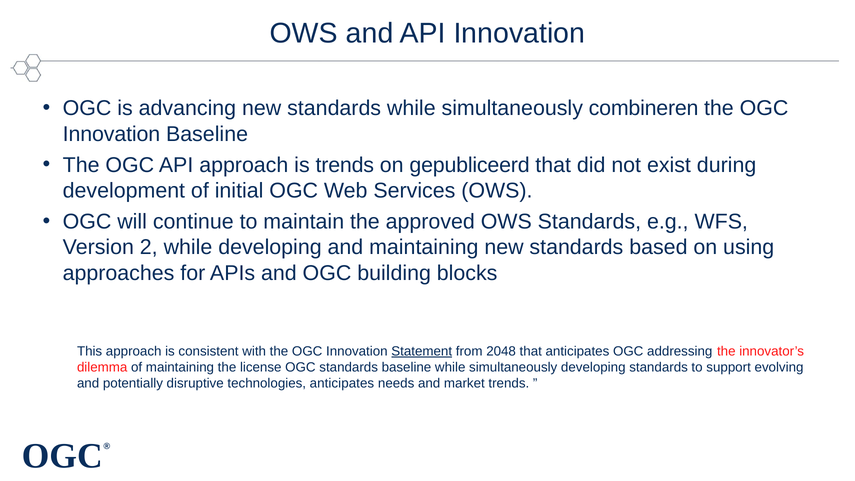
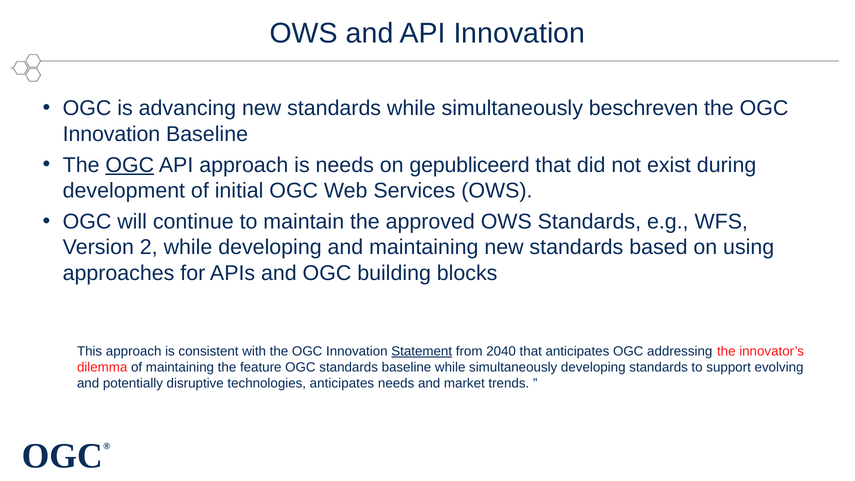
combineren: combineren -> beschreven
OGC at (130, 165) underline: none -> present
is trends: trends -> needs
2048: 2048 -> 2040
license: license -> feature
